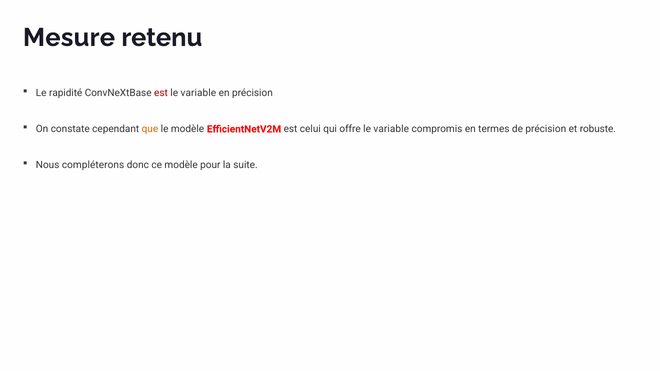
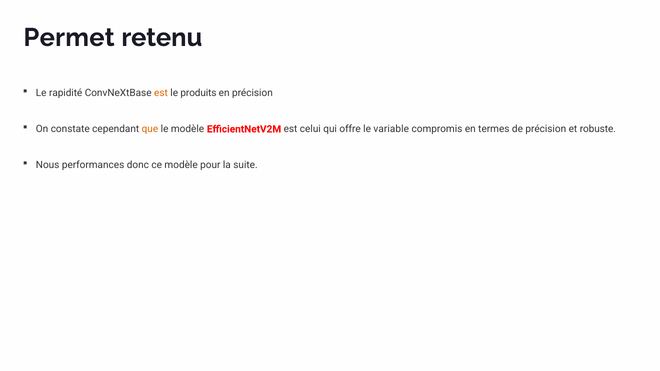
Mesure: Mesure -> Permet
est at (161, 93) colour: red -> orange
variable at (198, 93): variable -> produits
compléterons: compléterons -> performances
